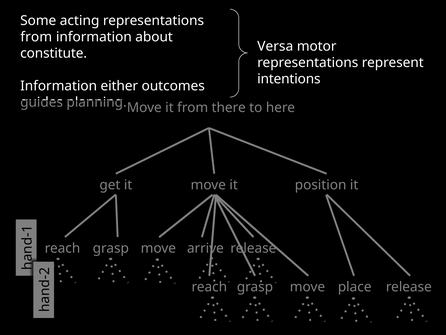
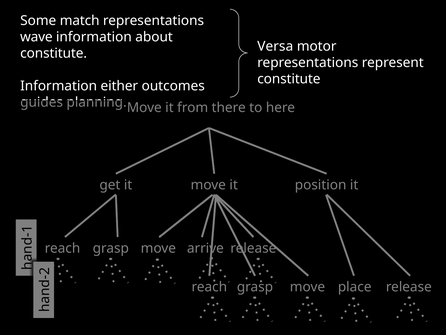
acting: acting -> match
from at (36, 37): from -> wave
intentions at (289, 79): intentions -> constitute
